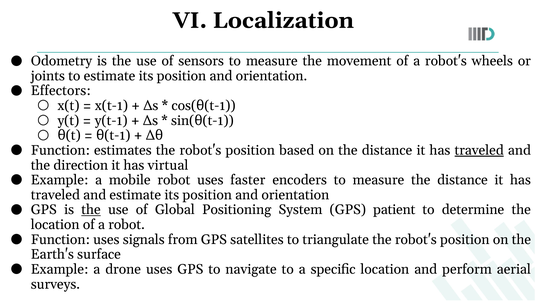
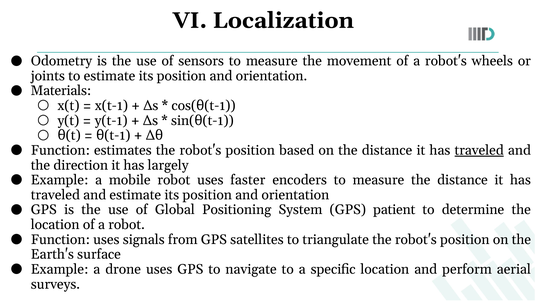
Effectors: Effectors -> Materials
virtual: virtual -> largely
the at (91, 210) underline: present -> none
